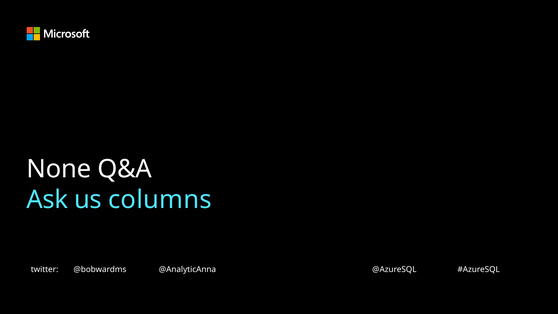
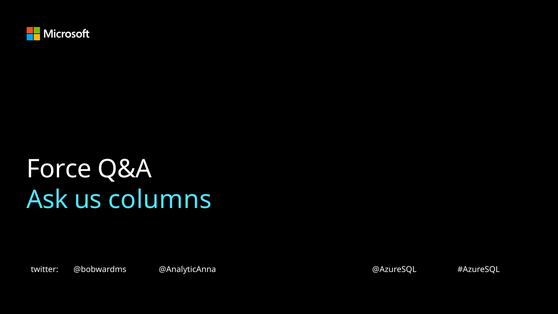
None: None -> Force
